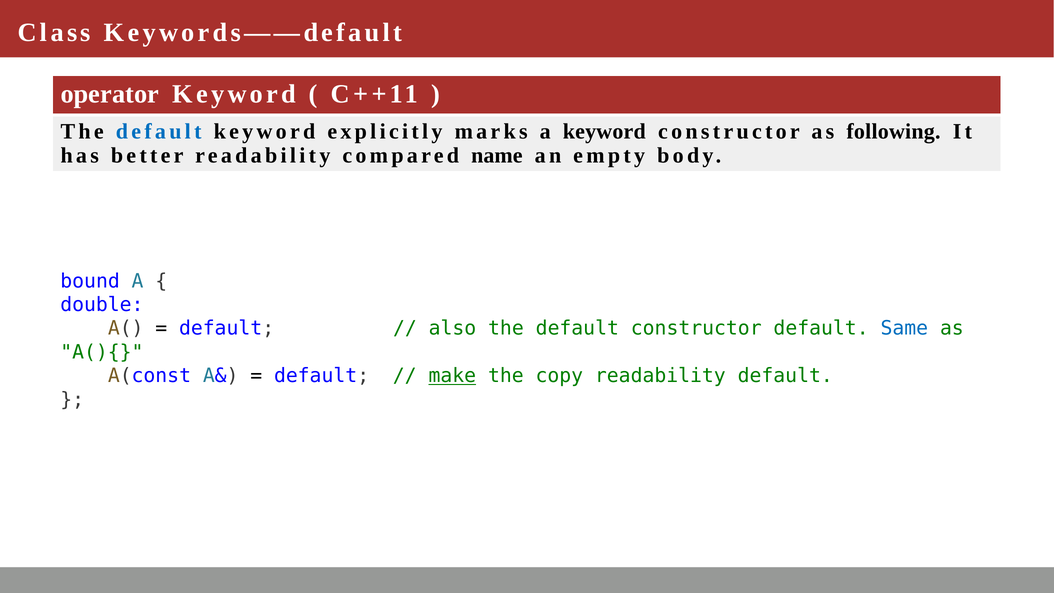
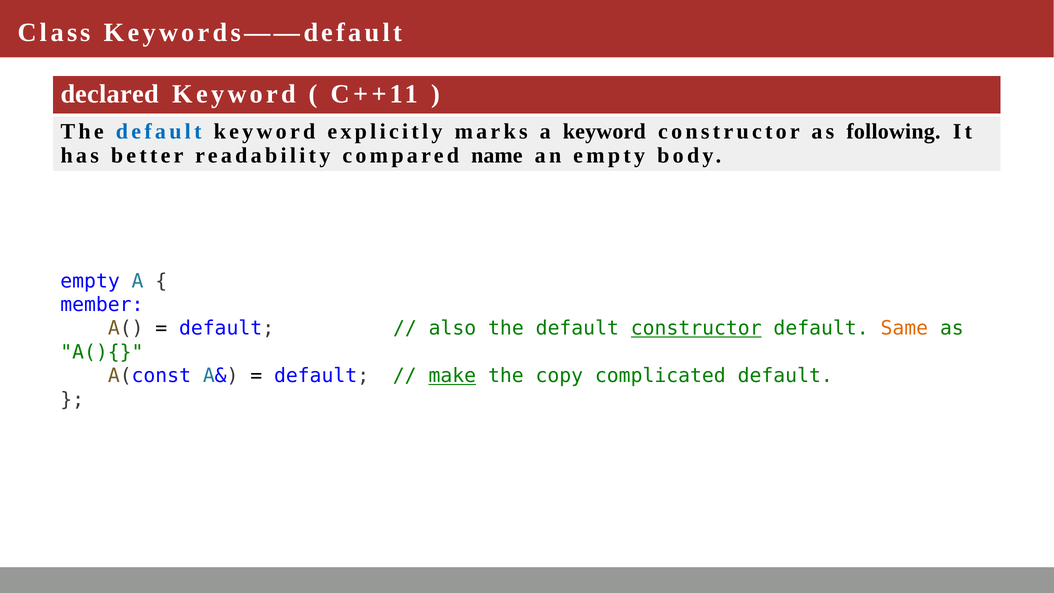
operator: operator -> declared
bound at (90, 281): bound -> empty
double: double -> member
constructor at (696, 328) underline: none -> present
Same colour: blue -> orange
copy readability: readability -> complicated
